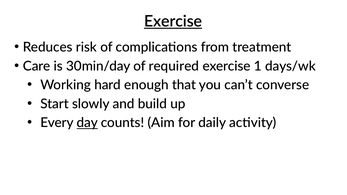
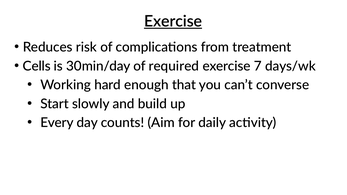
Care: Care -> Cells
1: 1 -> 7
day underline: present -> none
